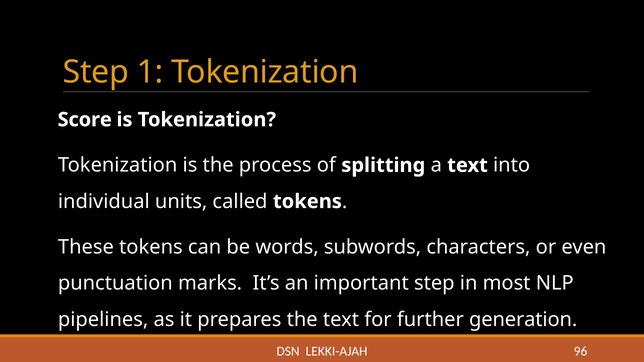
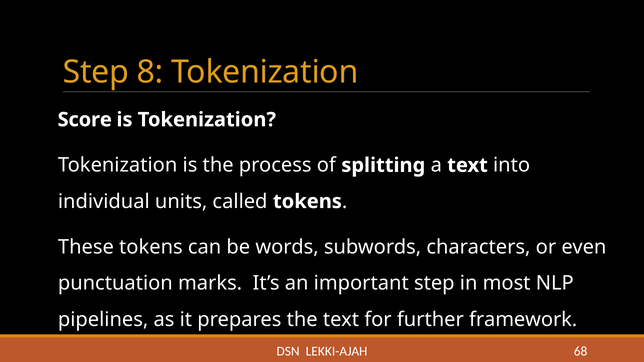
1: 1 -> 8
generation: generation -> framework
96: 96 -> 68
